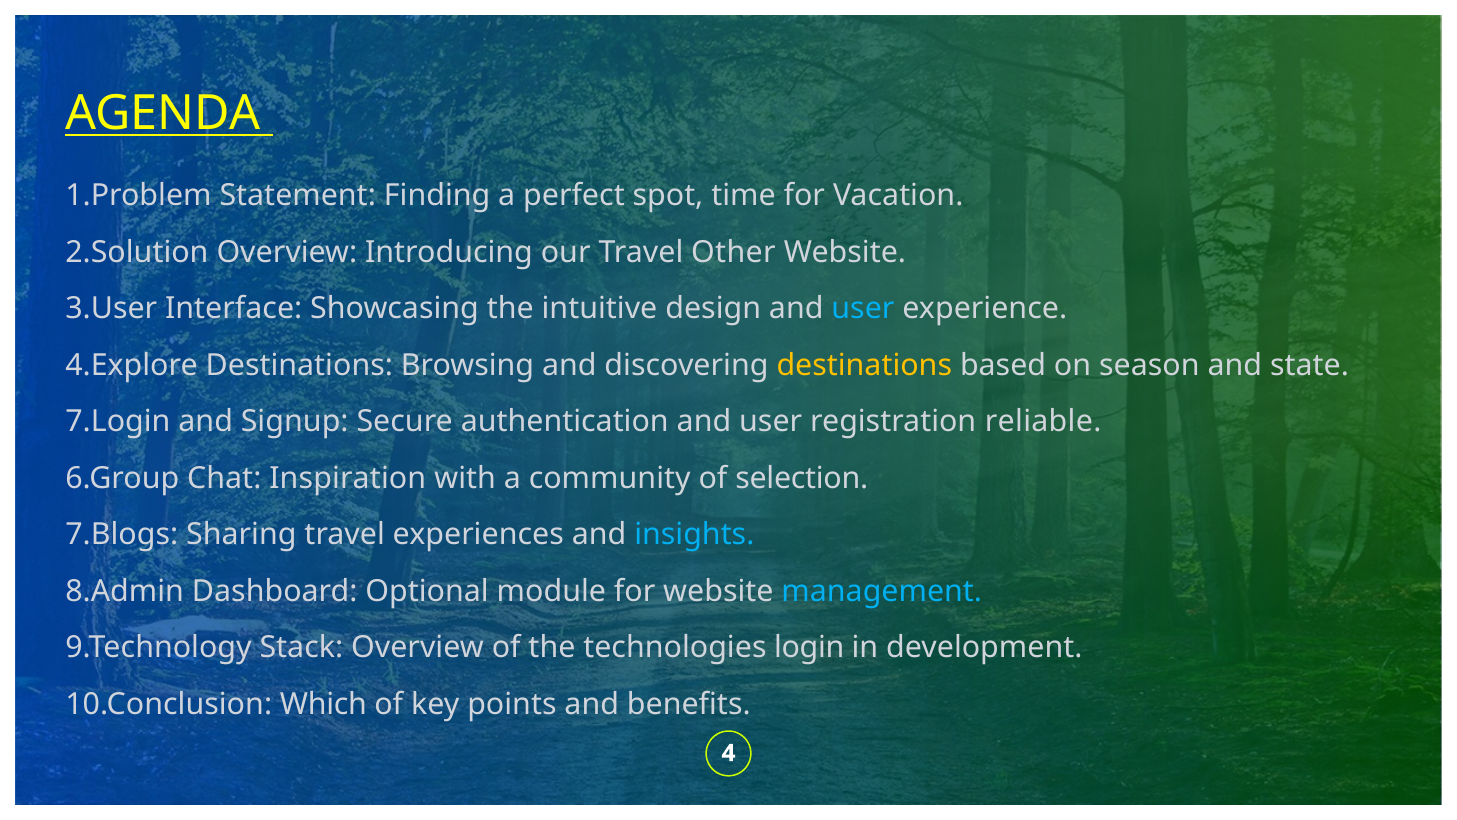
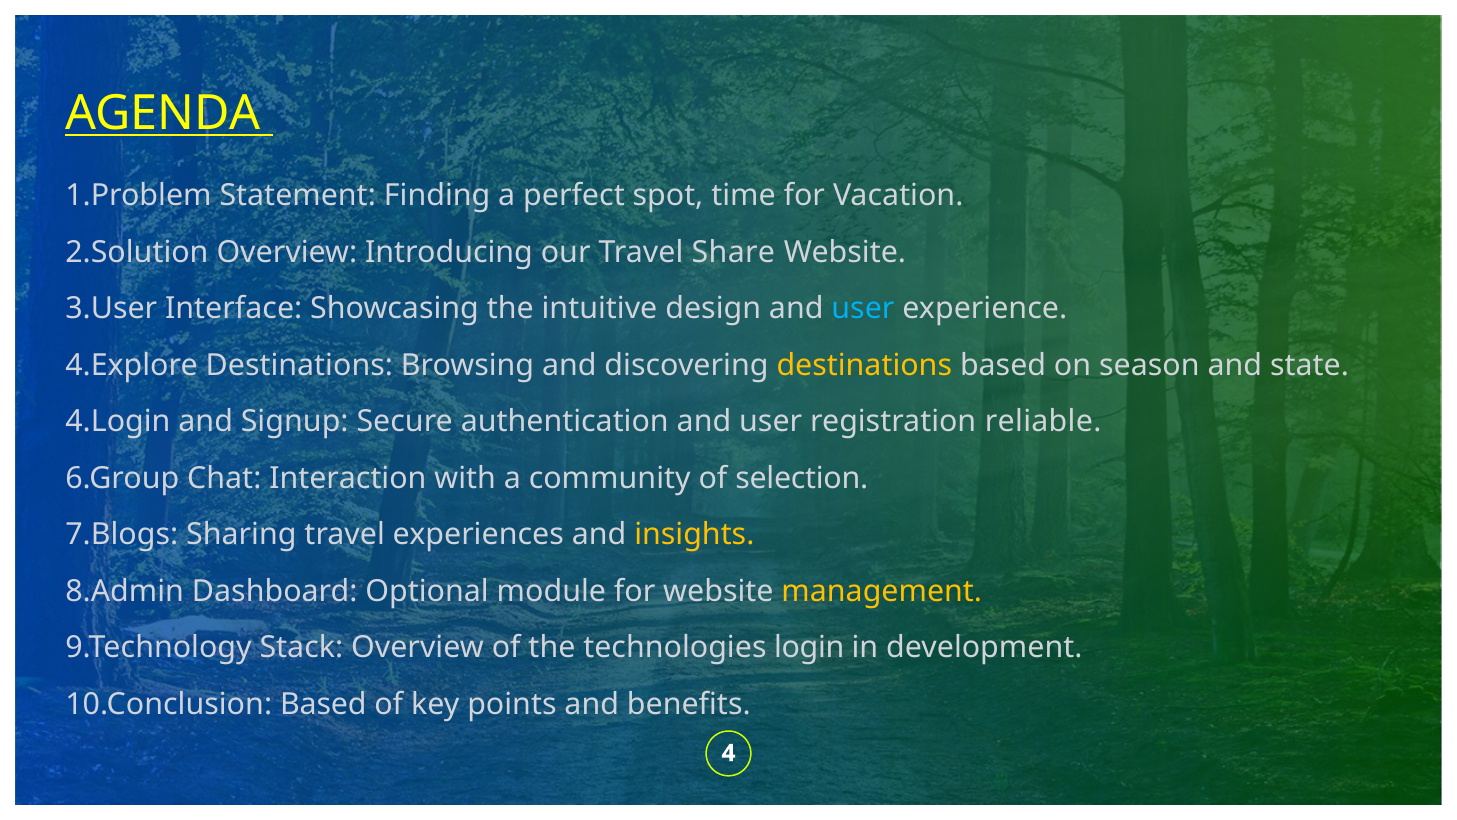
Other: Other -> Share
7.Login: 7.Login -> 4.Login
Inspiration: Inspiration -> Interaction
insights colour: light blue -> yellow
management colour: light blue -> yellow
10.Conclusion Which: Which -> Based
